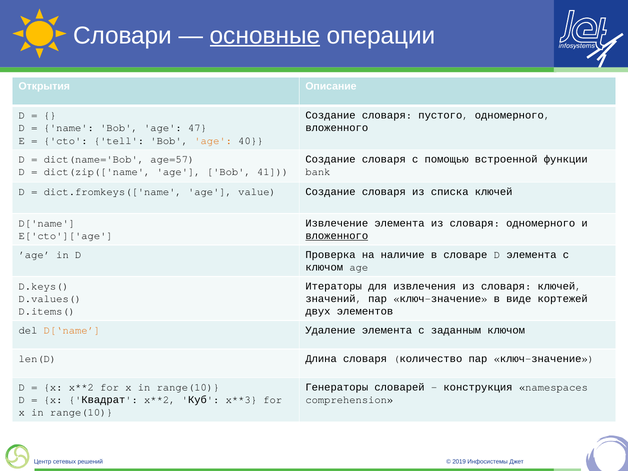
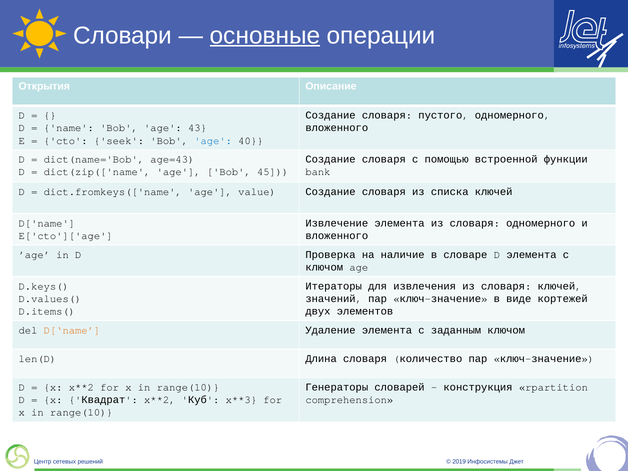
47: 47 -> 43
tell: tell -> seek
age at (213, 141) colour: orange -> blue
age=57: age=57 -> age=43
41: 41 -> 45
вложенного at (337, 236) underline: present -> none
namespaces: namespaces -> rpartition
